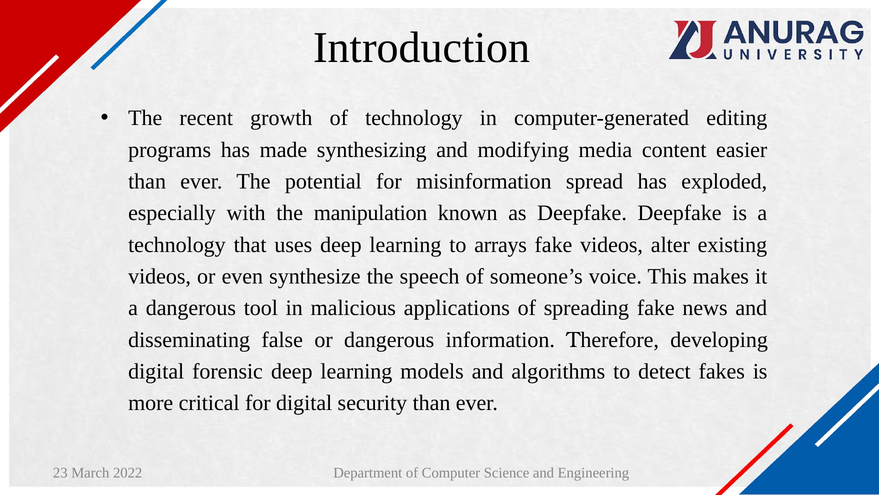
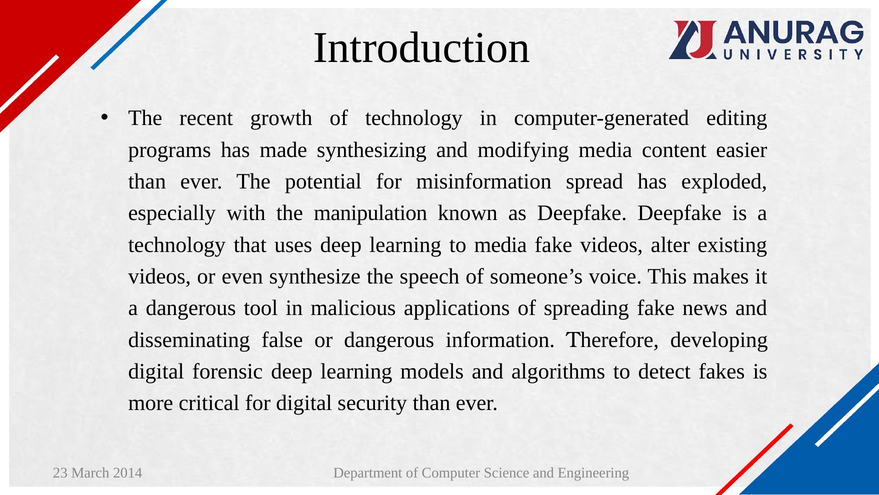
to arrays: arrays -> media
2022: 2022 -> 2014
